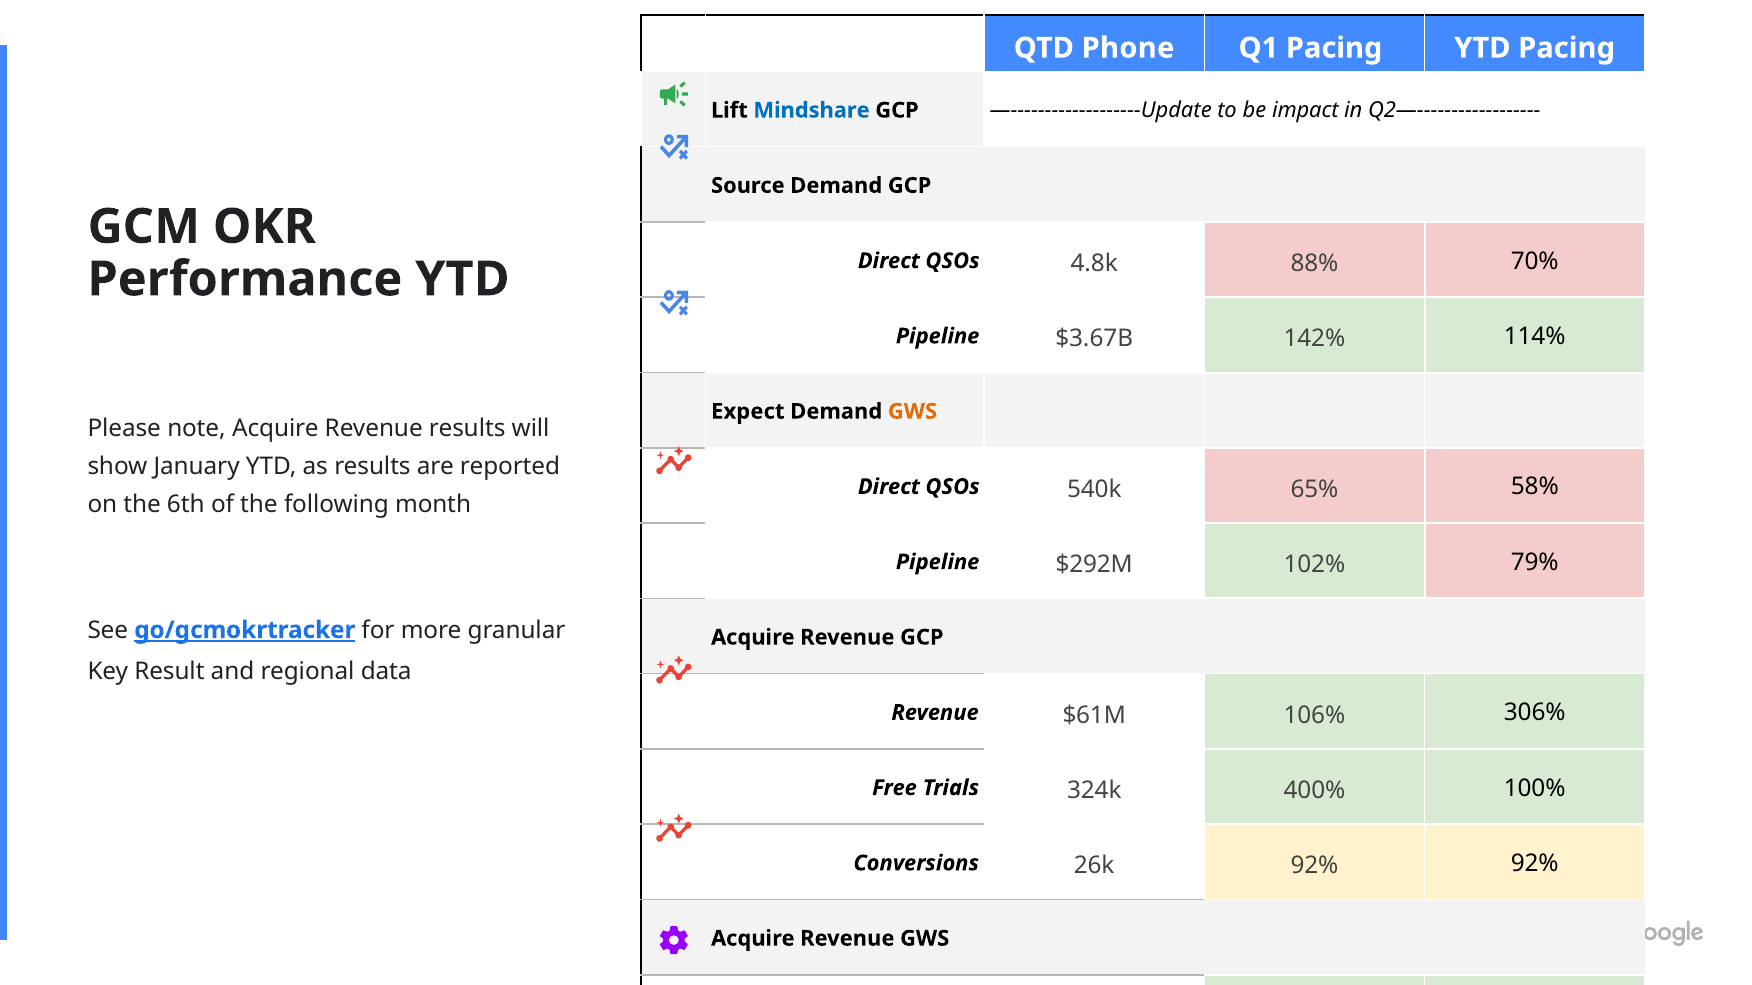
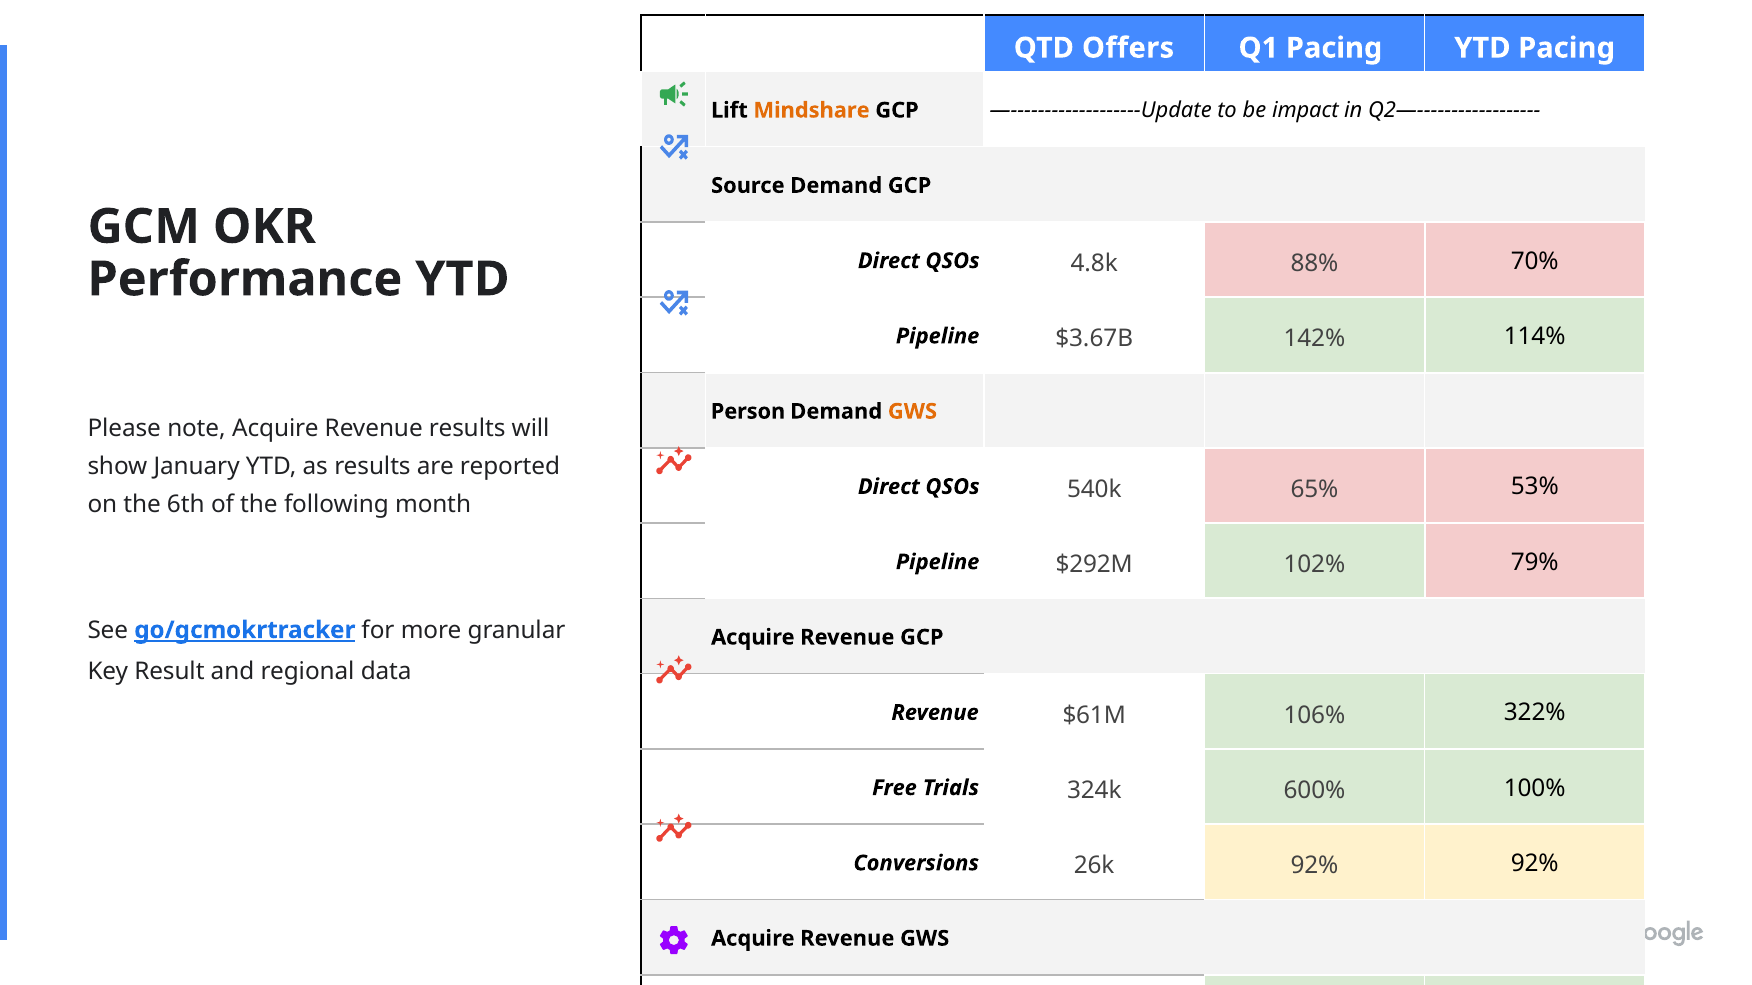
Phone: Phone -> Offers
Mindshare colour: blue -> orange
Expect: Expect -> Person
58%: 58% -> 53%
306%: 306% -> 322%
400%: 400% -> 600%
